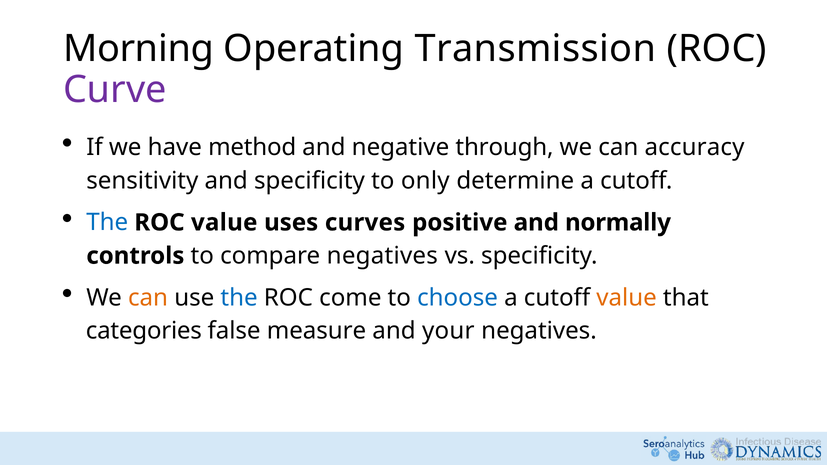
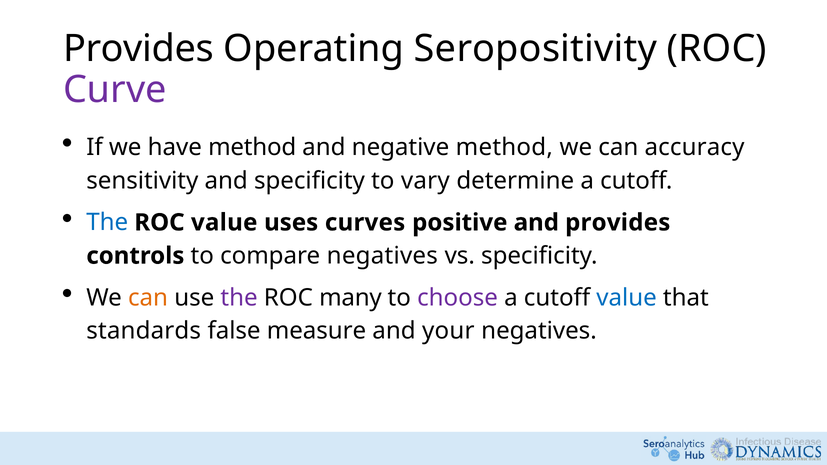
Morning at (138, 49): Morning -> Provides
Transmission: Transmission -> Seropositivity
negative through: through -> method
only: only -> vary
and normally: normally -> provides
the at (239, 298) colour: blue -> purple
come: come -> many
choose colour: blue -> purple
value at (627, 298) colour: orange -> blue
categories: categories -> standards
